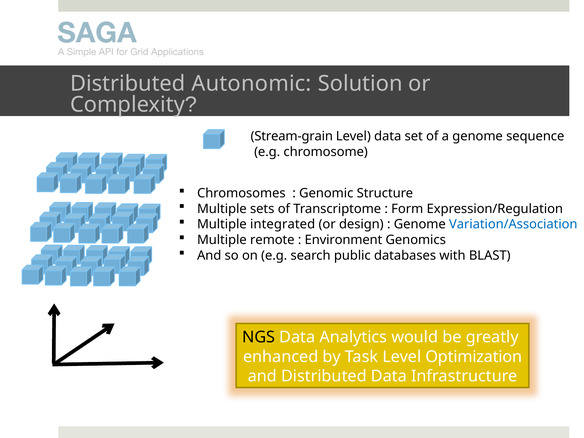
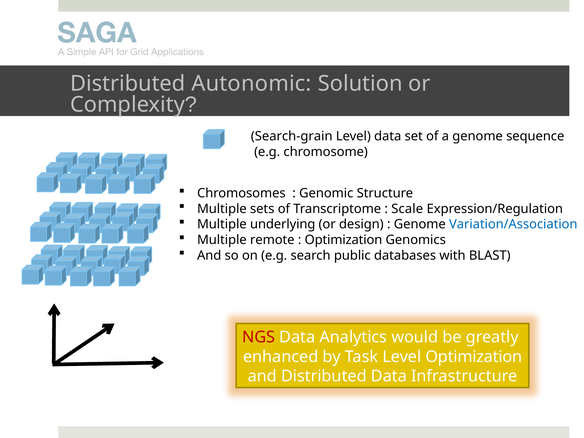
Stream-grain: Stream-grain -> Search-grain
Form: Form -> Scale
integrated: integrated -> underlying
Environment at (343, 240): Environment -> Optimization
NGS colour: black -> red
